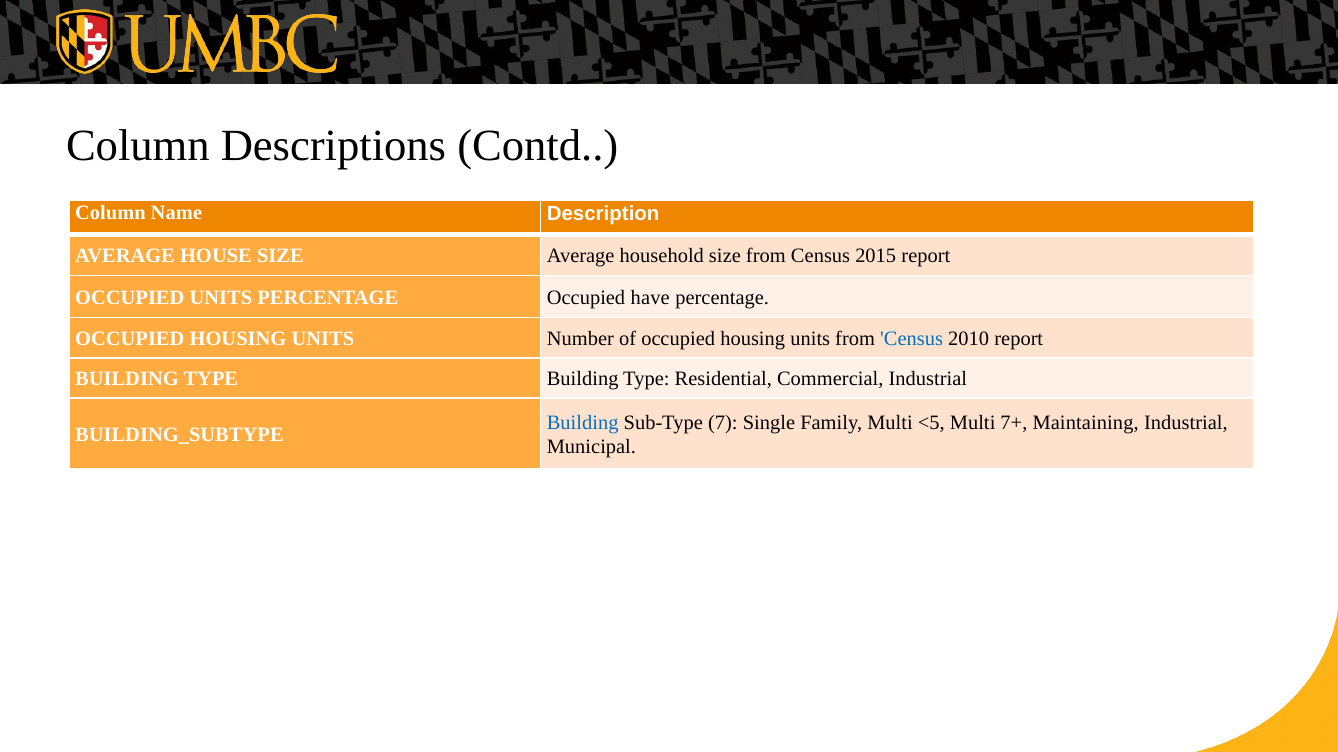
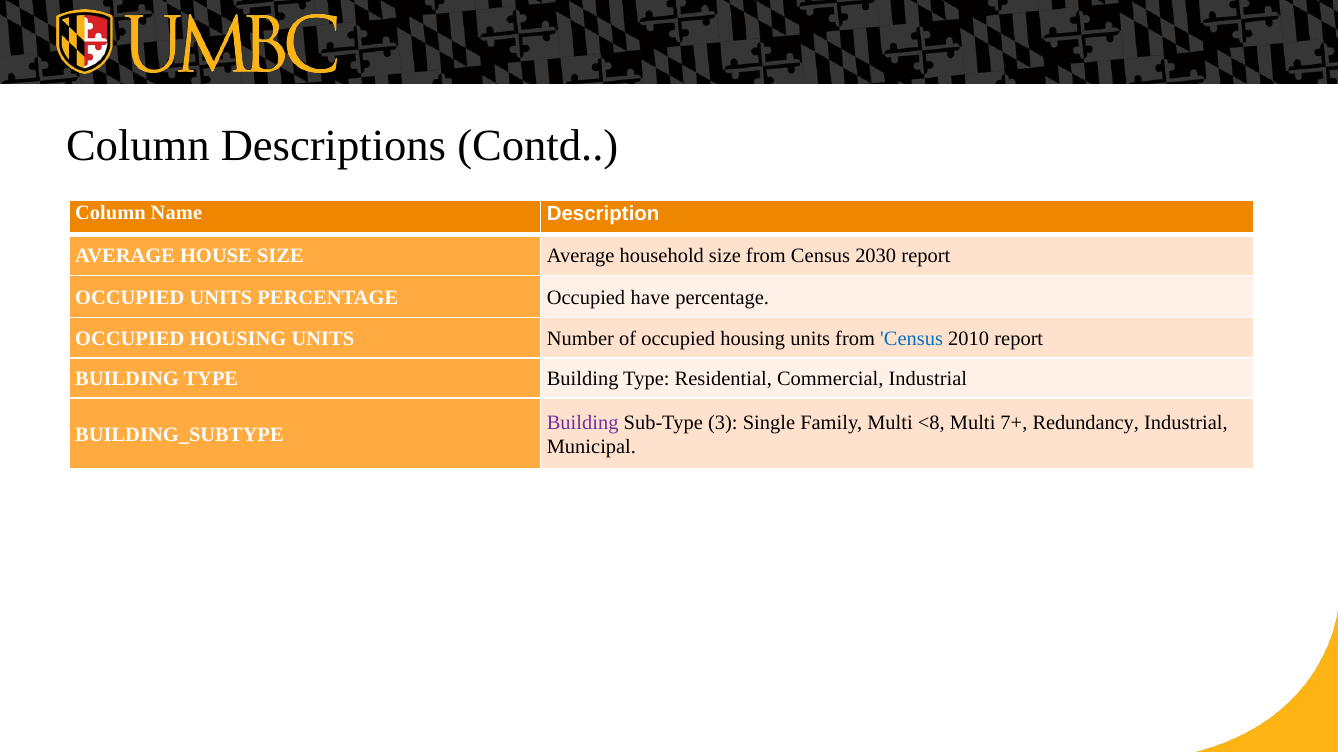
2015: 2015 -> 2030
Building at (583, 423) colour: blue -> purple
7: 7 -> 3
<5: <5 -> <8
Maintaining: Maintaining -> Redundancy
